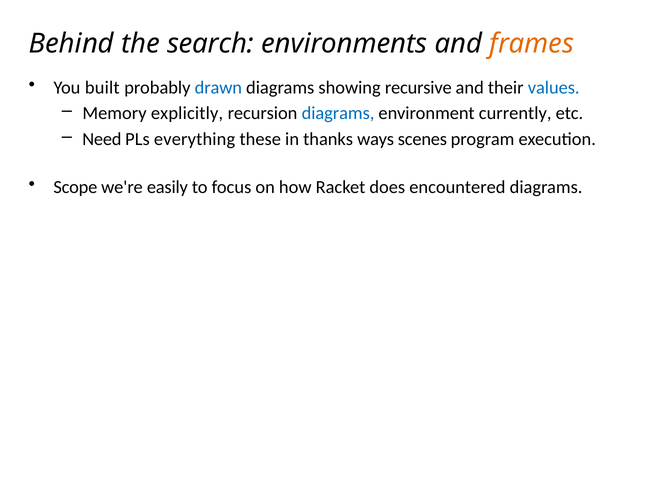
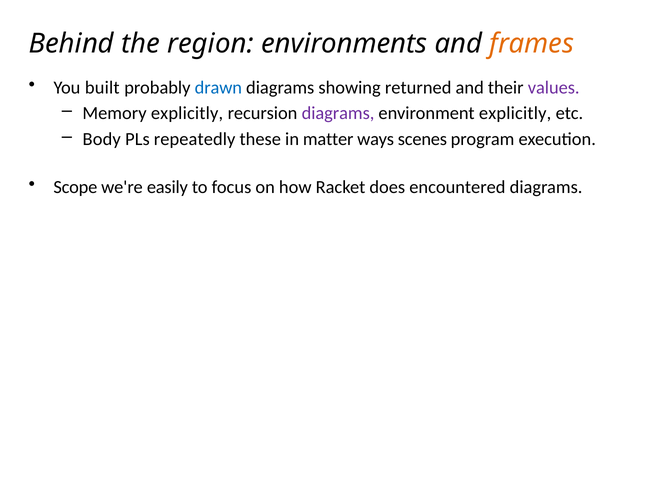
search: search -> region
recursive: recursive -> returned
values colour: blue -> purple
diagrams at (338, 113) colour: blue -> purple
environment currently: currently -> explicitly
Need: Need -> Body
everything: everything -> repeatedly
thanks: thanks -> matter
